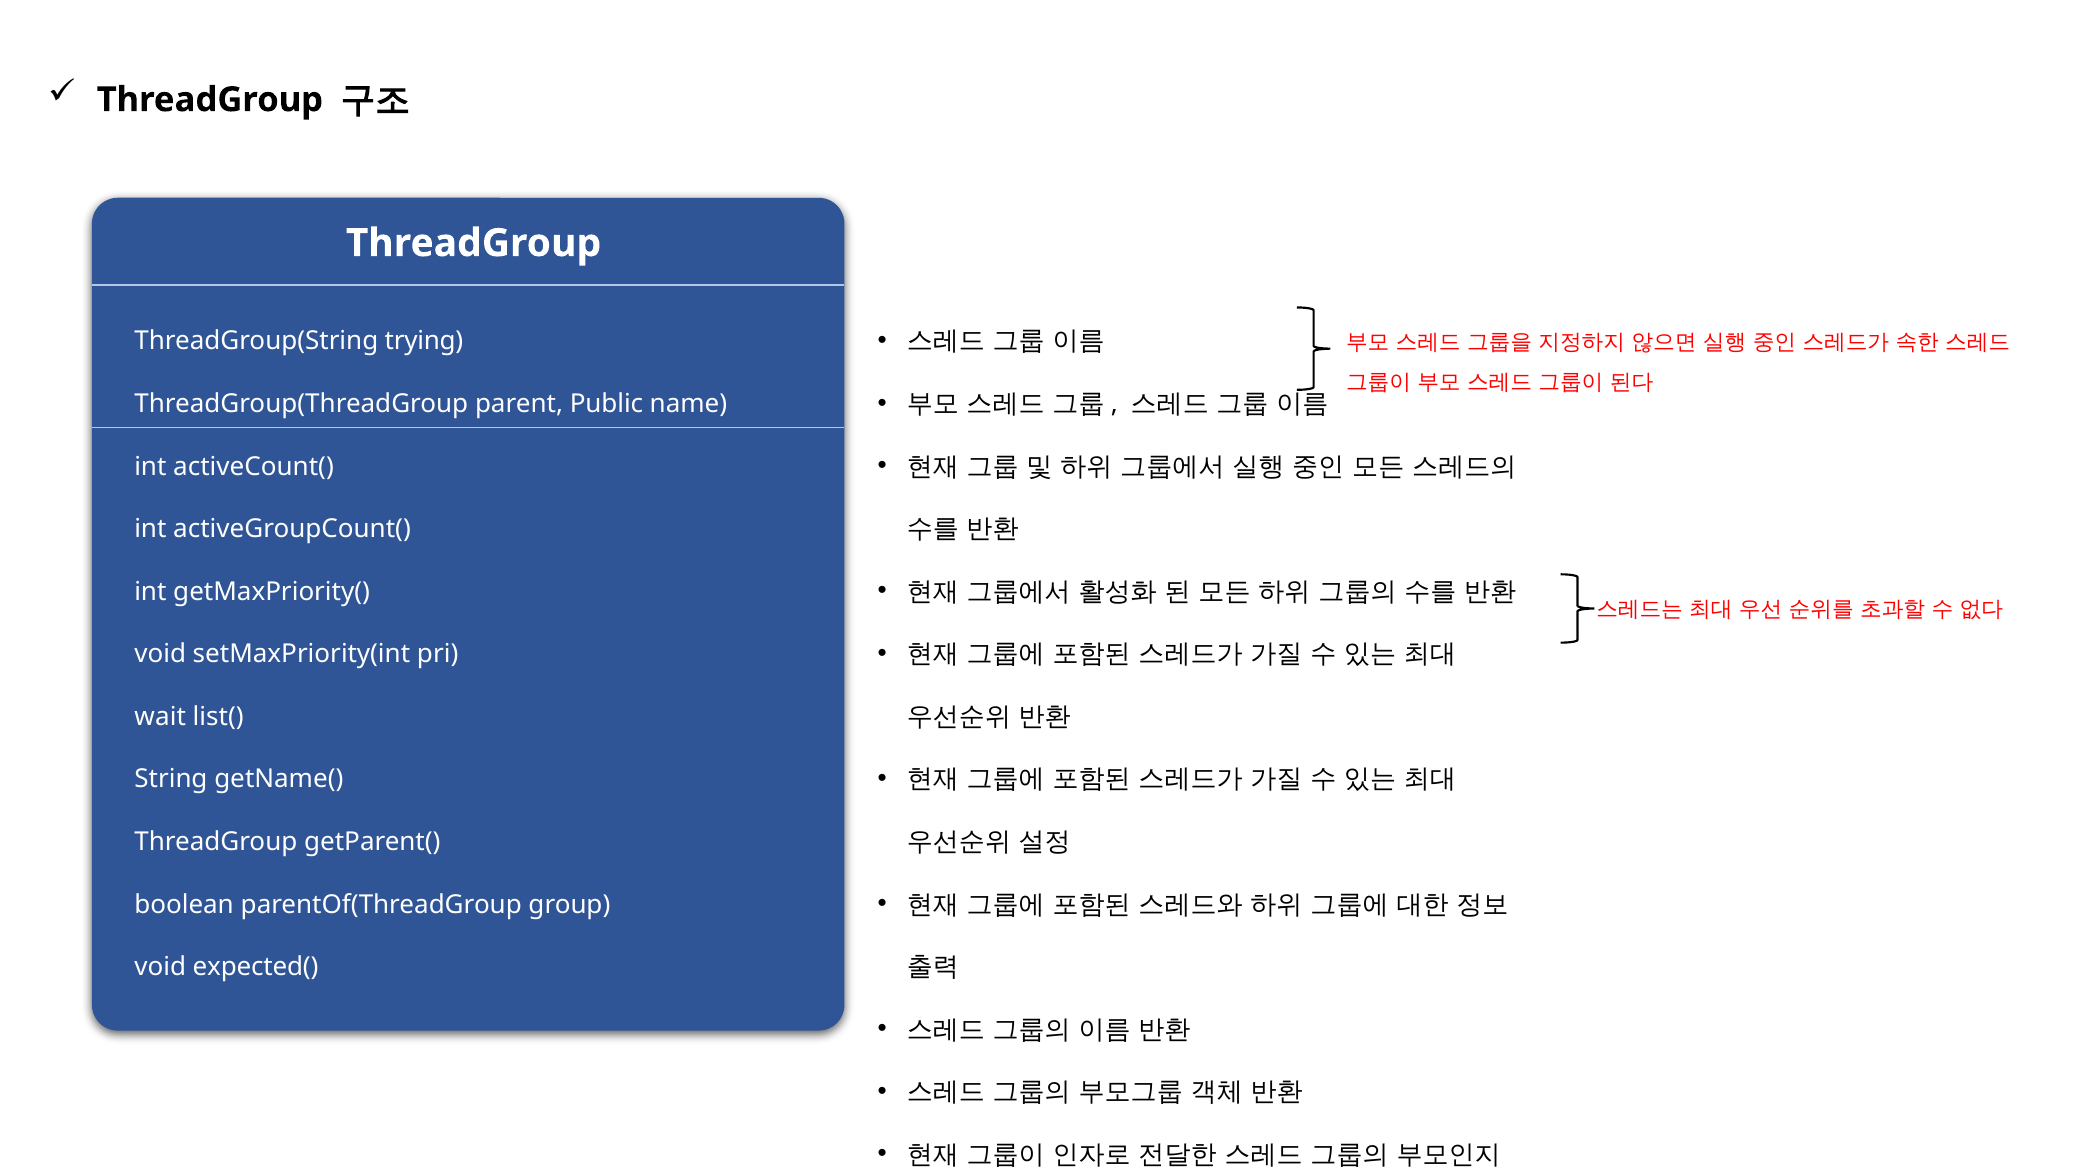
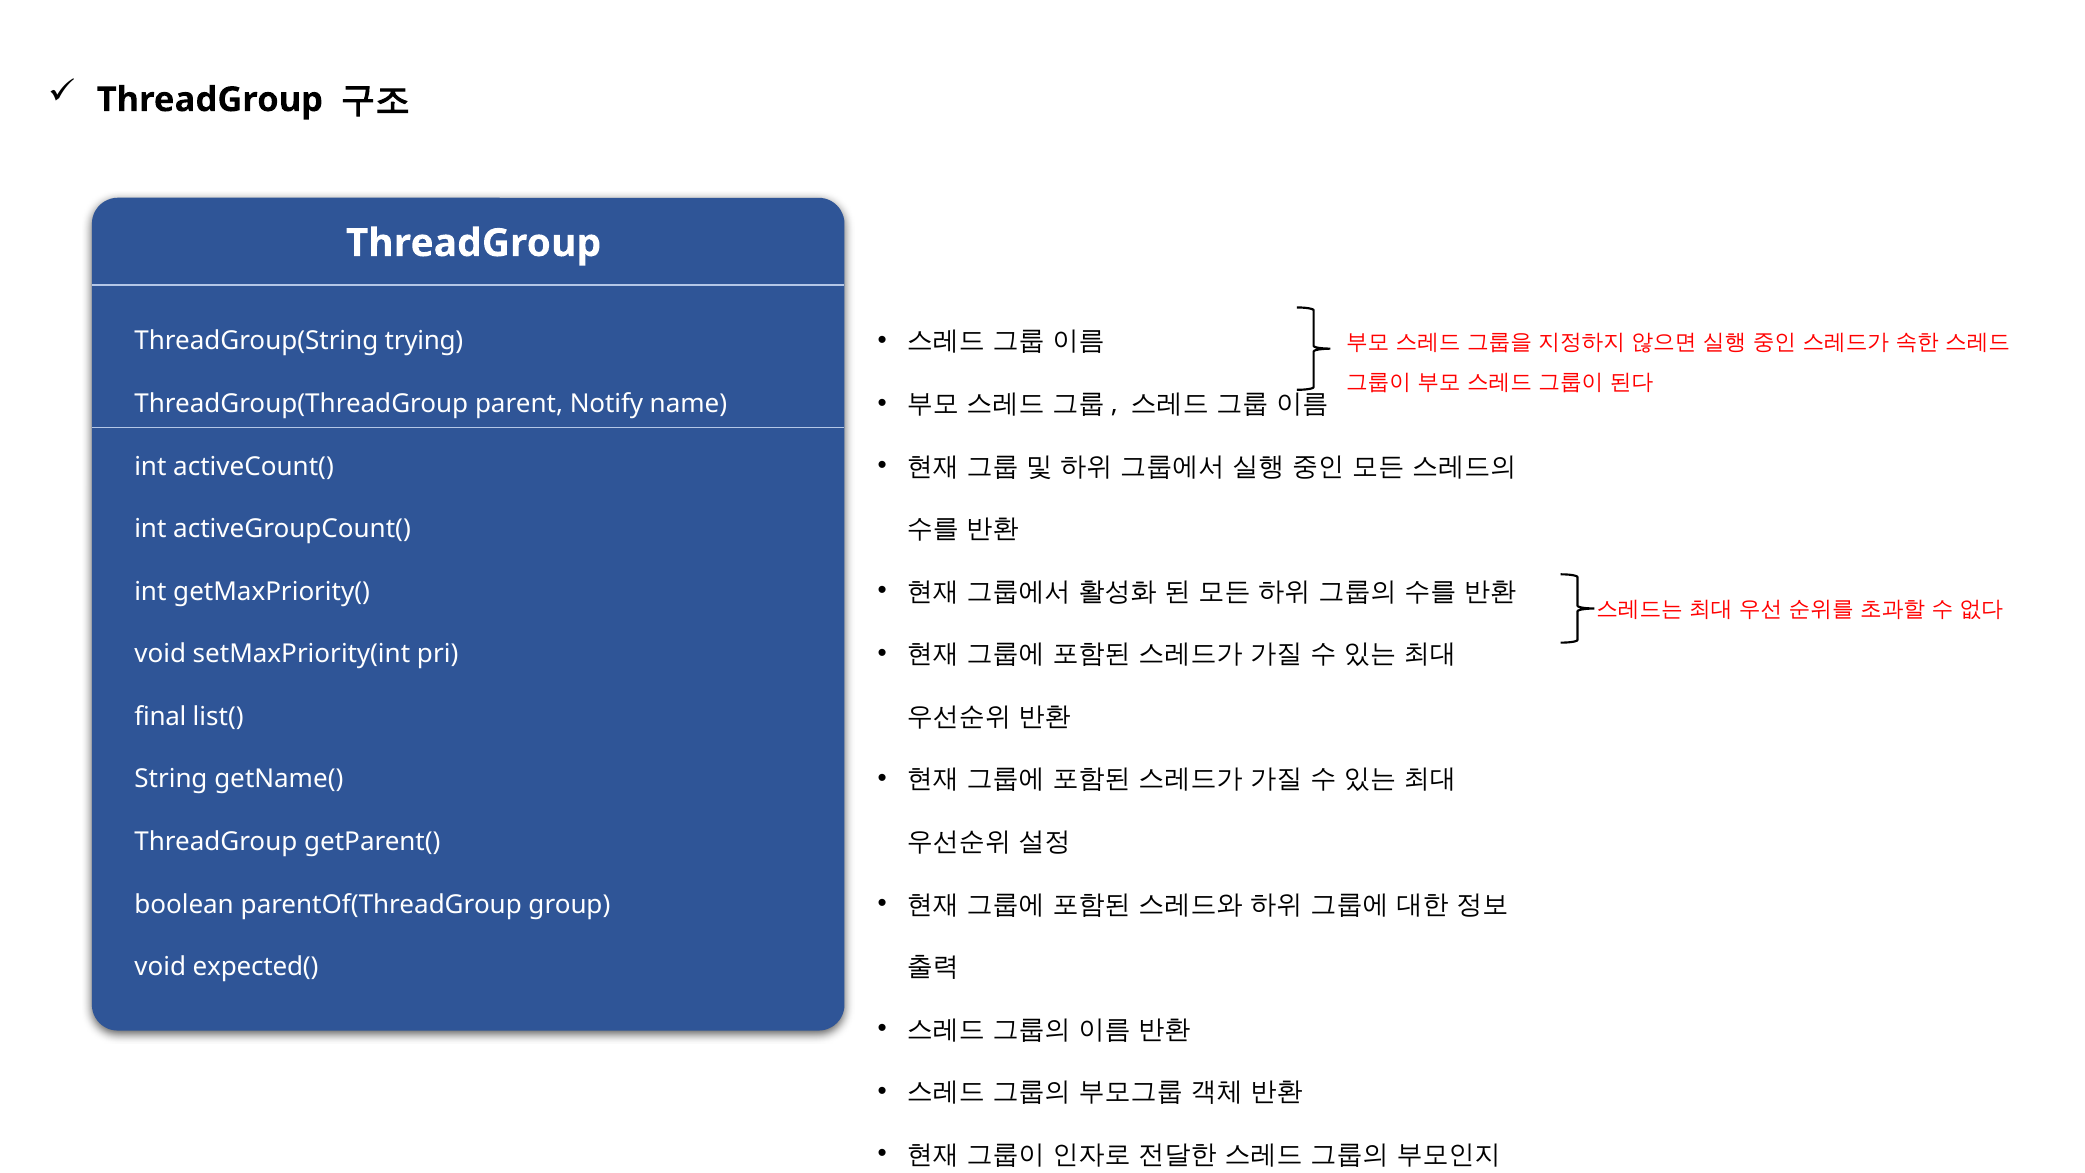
Public: Public -> Notify
wait: wait -> final
